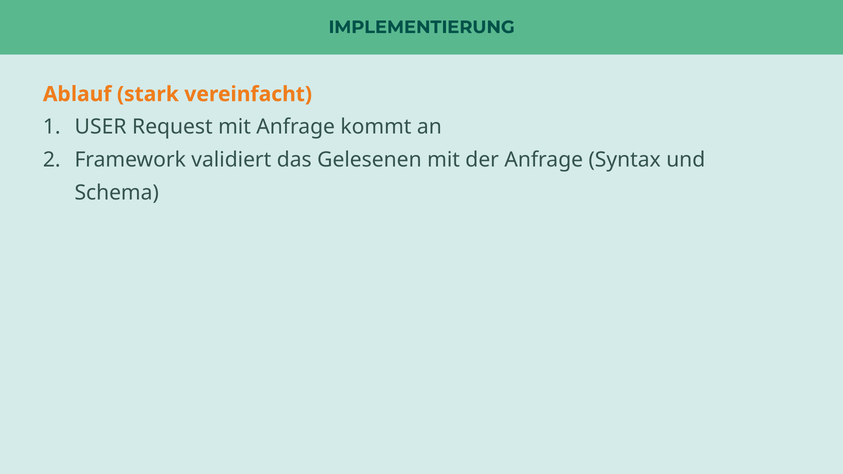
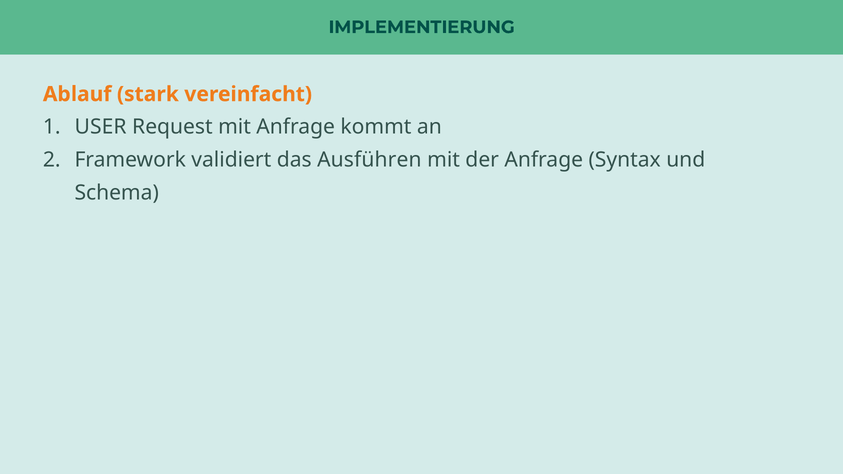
Gelesenen: Gelesenen -> Ausführen
